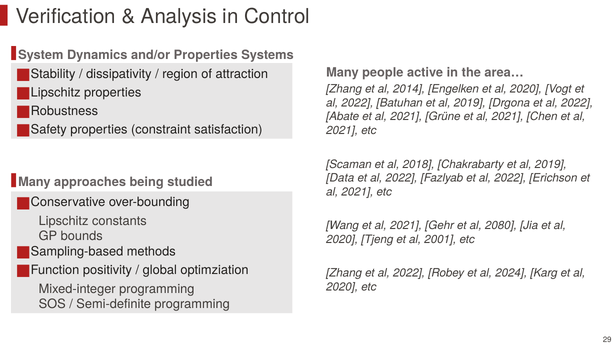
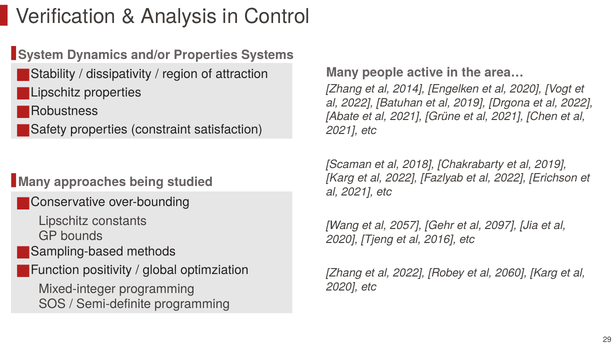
Data at (340, 178): Data -> Karg
Wang et al 2021: 2021 -> 2057
2080: 2080 -> 2097
2001: 2001 -> 2016
2024: 2024 -> 2060
